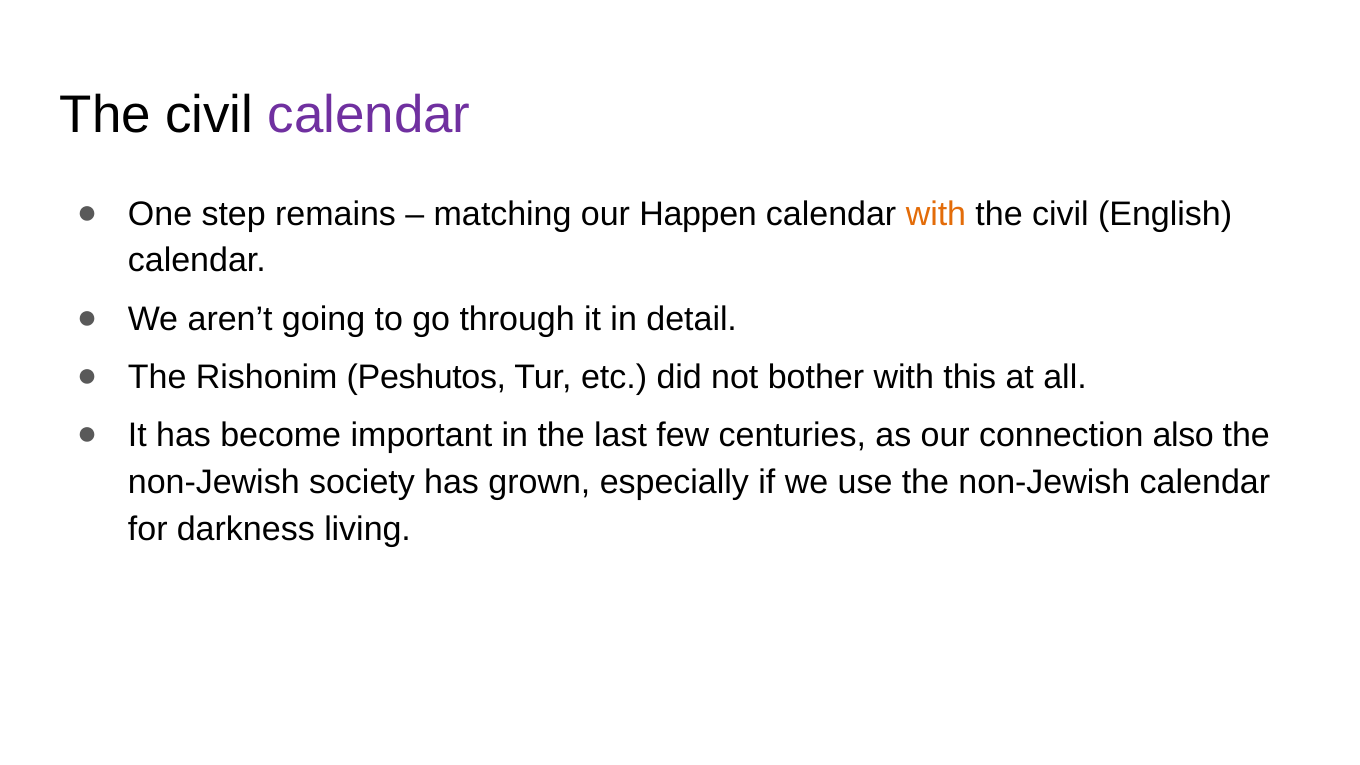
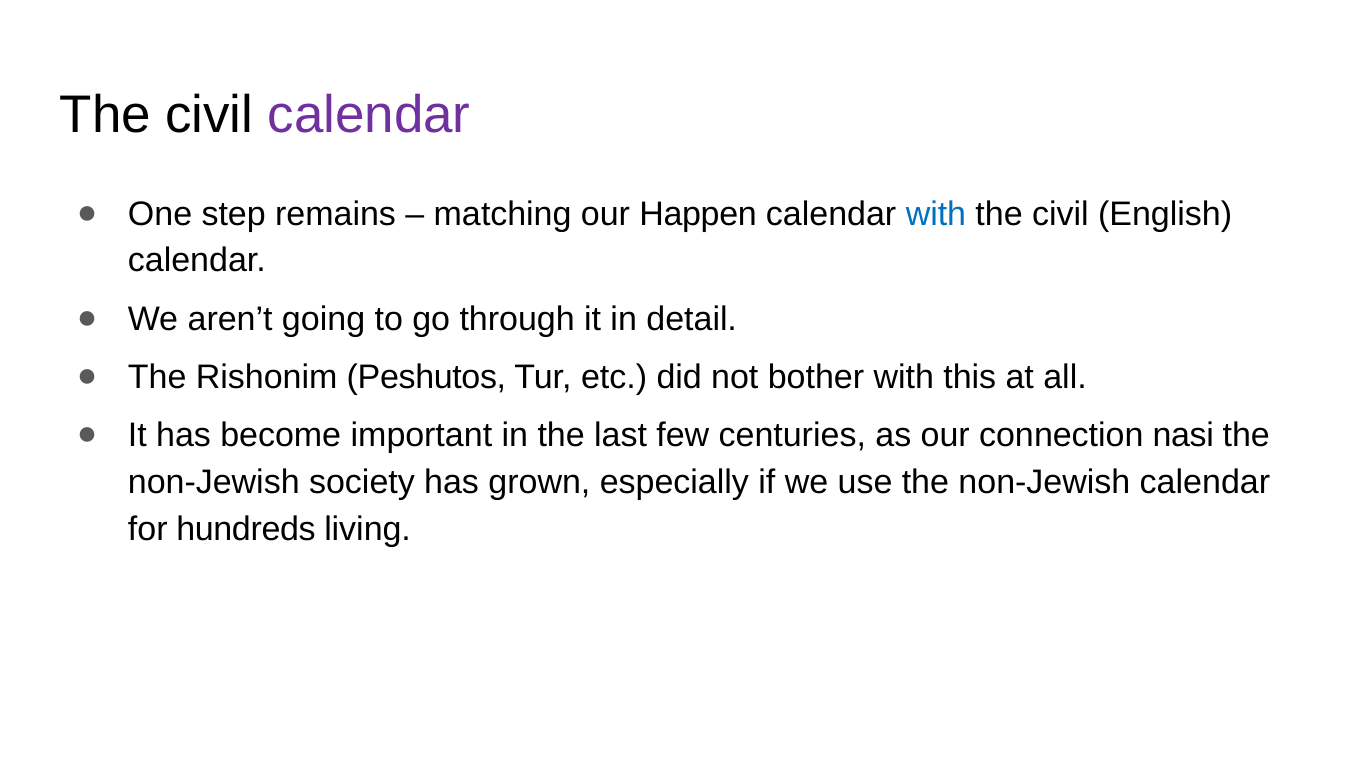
with at (936, 214) colour: orange -> blue
also: also -> nasi
darkness: darkness -> hundreds
